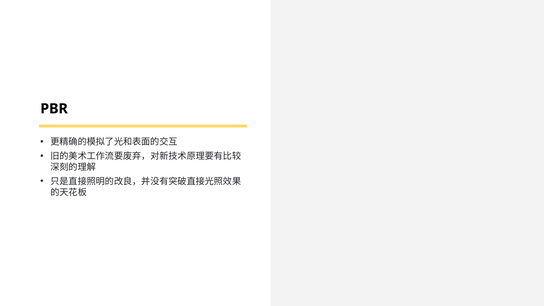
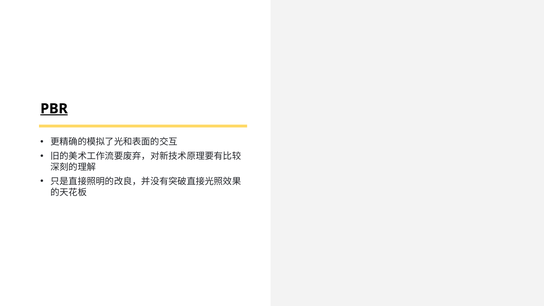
PBR underline: none -> present
